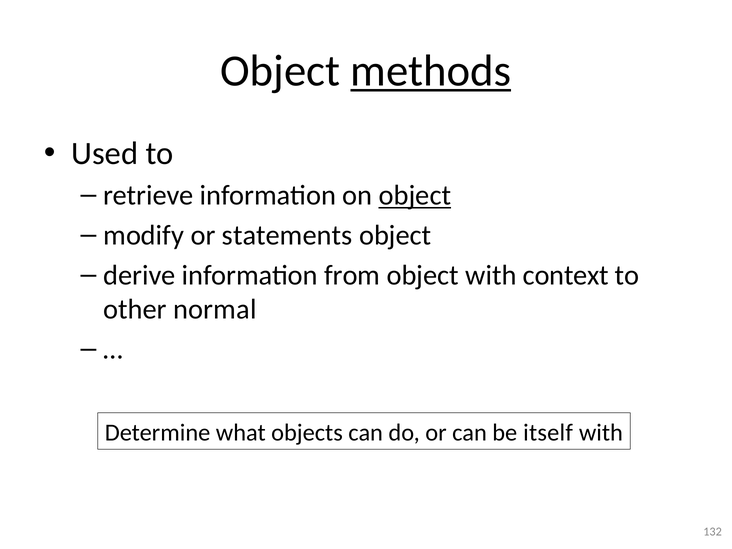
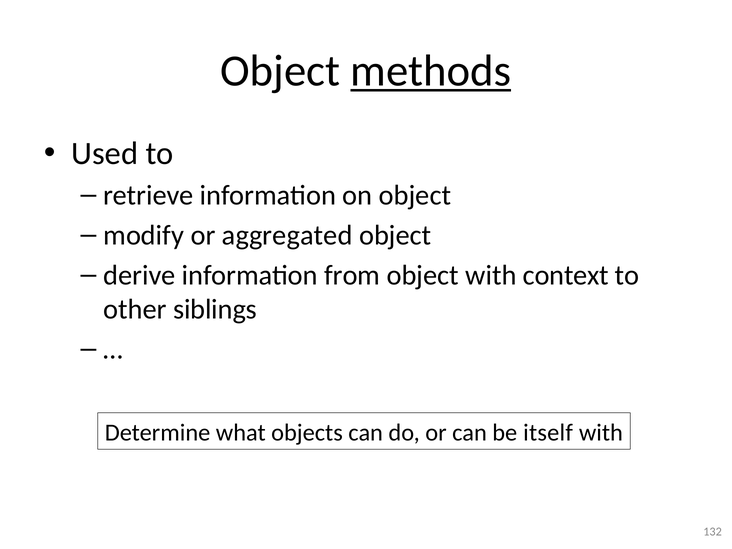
object at (415, 196) underline: present -> none
statements: statements -> aggregated
normal: normal -> siblings
